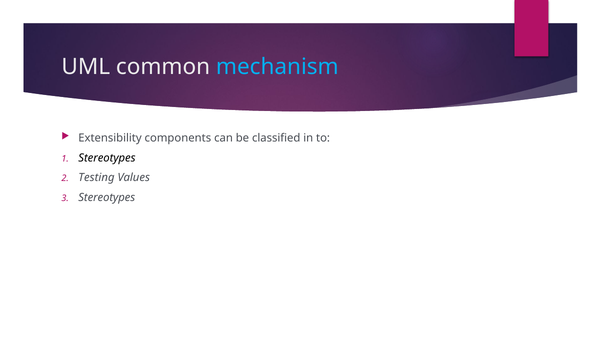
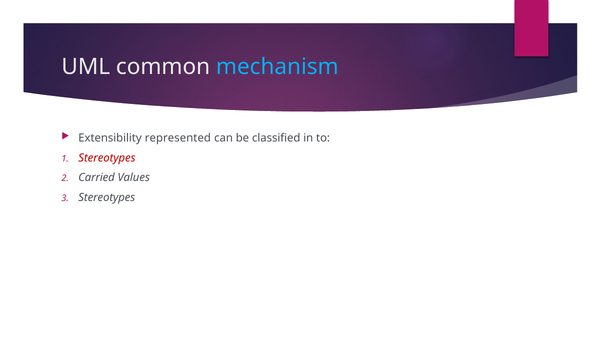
components: components -> represented
Stereotypes at (107, 158) colour: black -> red
Testing: Testing -> Carried
